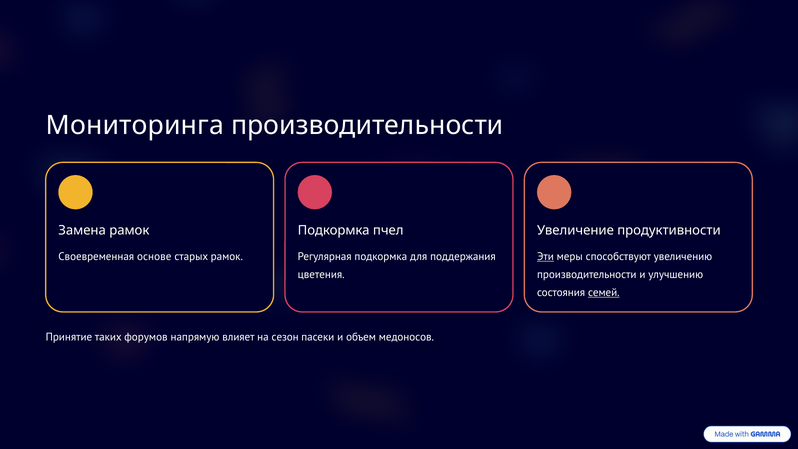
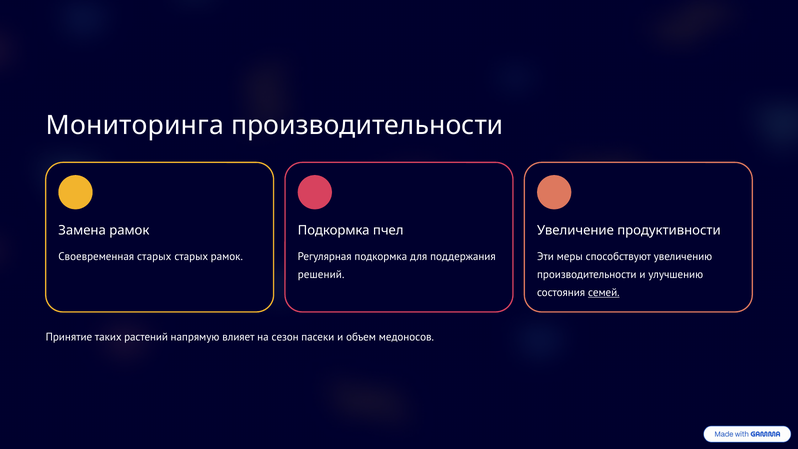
Эти underline: present -> none
Своевременная основе: основе -> старых
цветения: цветения -> решений
форумов: форумов -> растений
